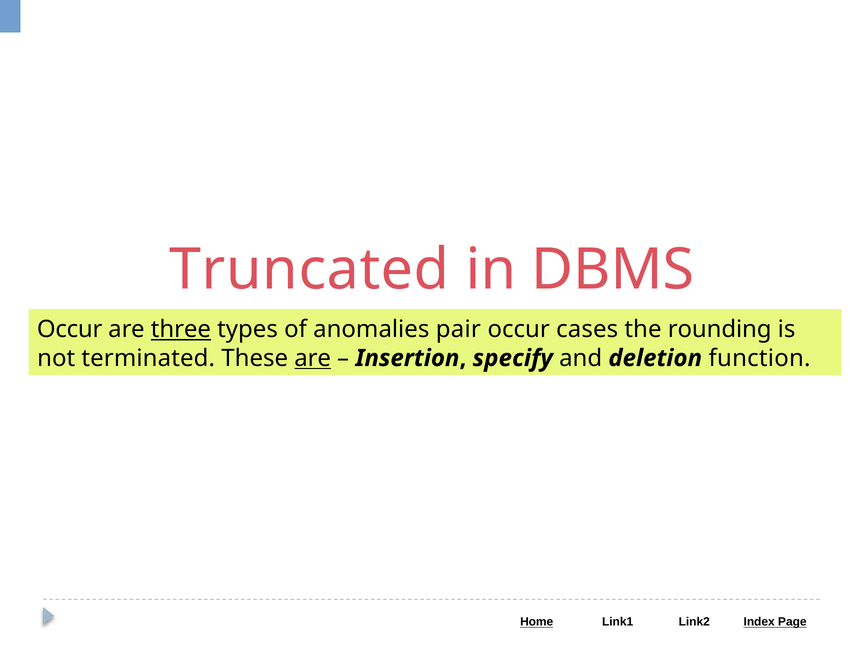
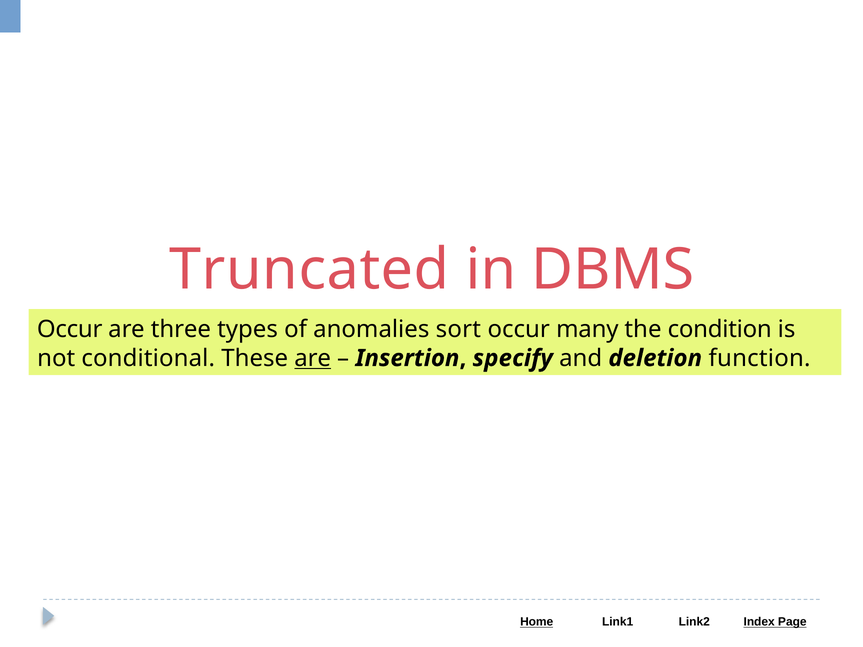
three underline: present -> none
pair: pair -> sort
cases: cases -> many
rounding: rounding -> condition
terminated: terminated -> conditional
